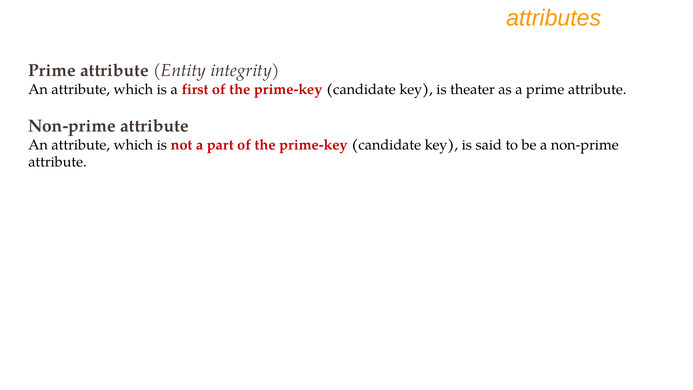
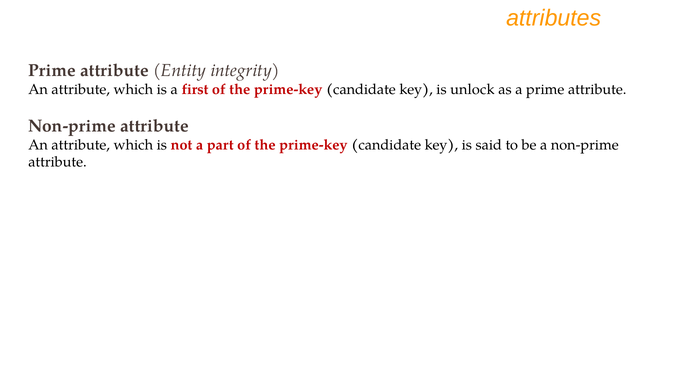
theater: theater -> unlock
